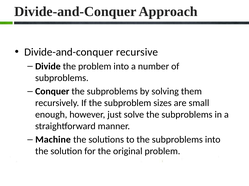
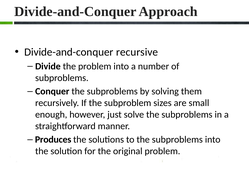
Machine: Machine -> Produces
